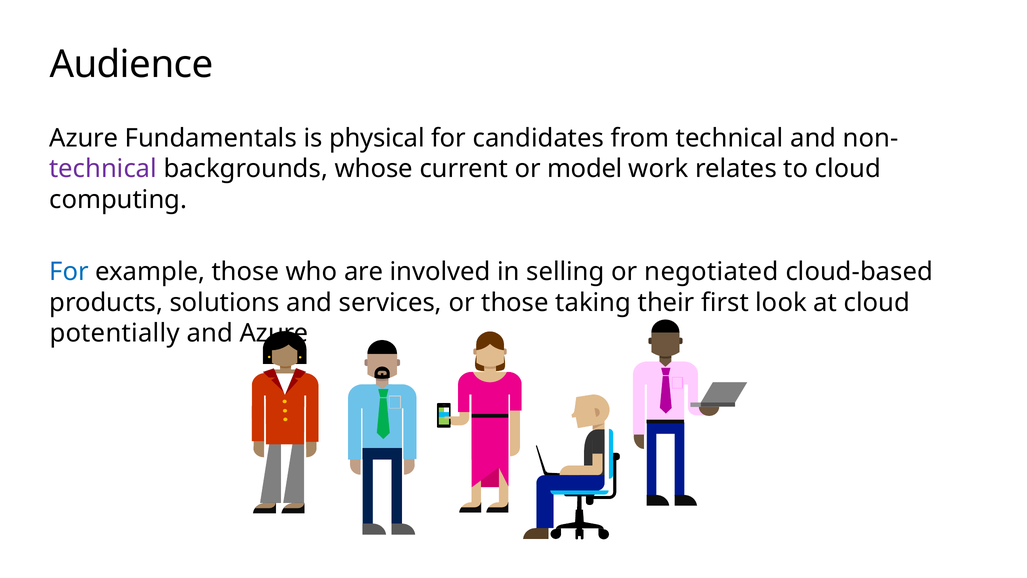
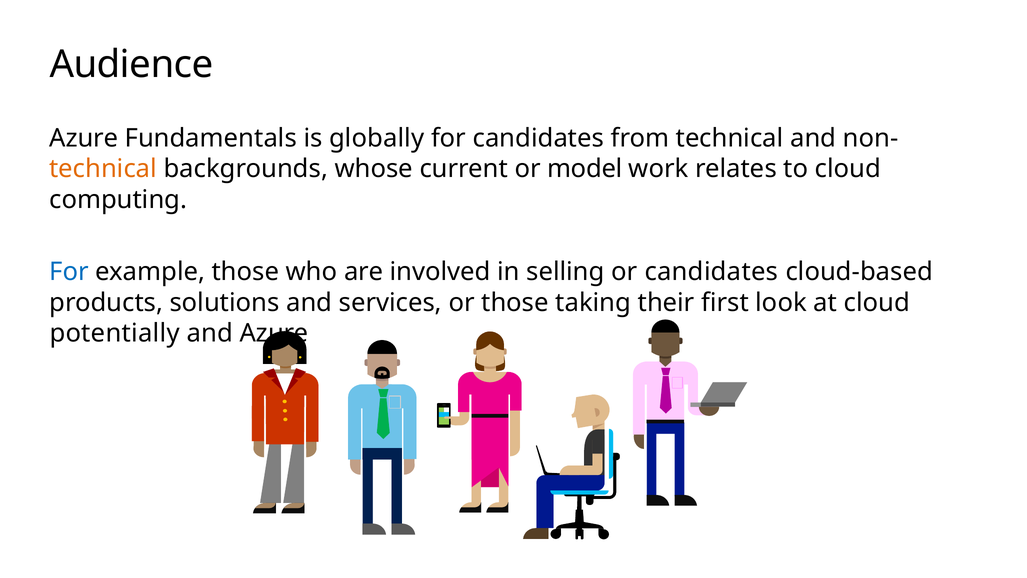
physical: physical -> globally
technical at (103, 169) colour: purple -> orange
or negotiated: negotiated -> candidates
